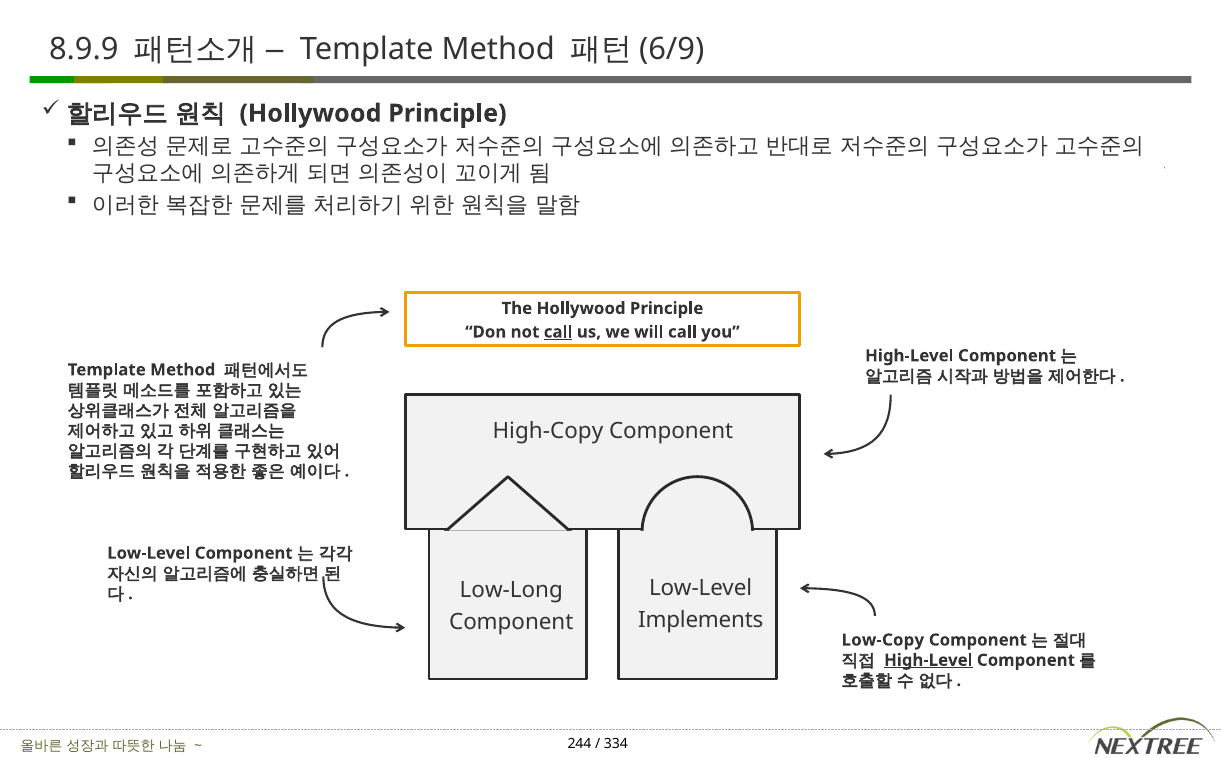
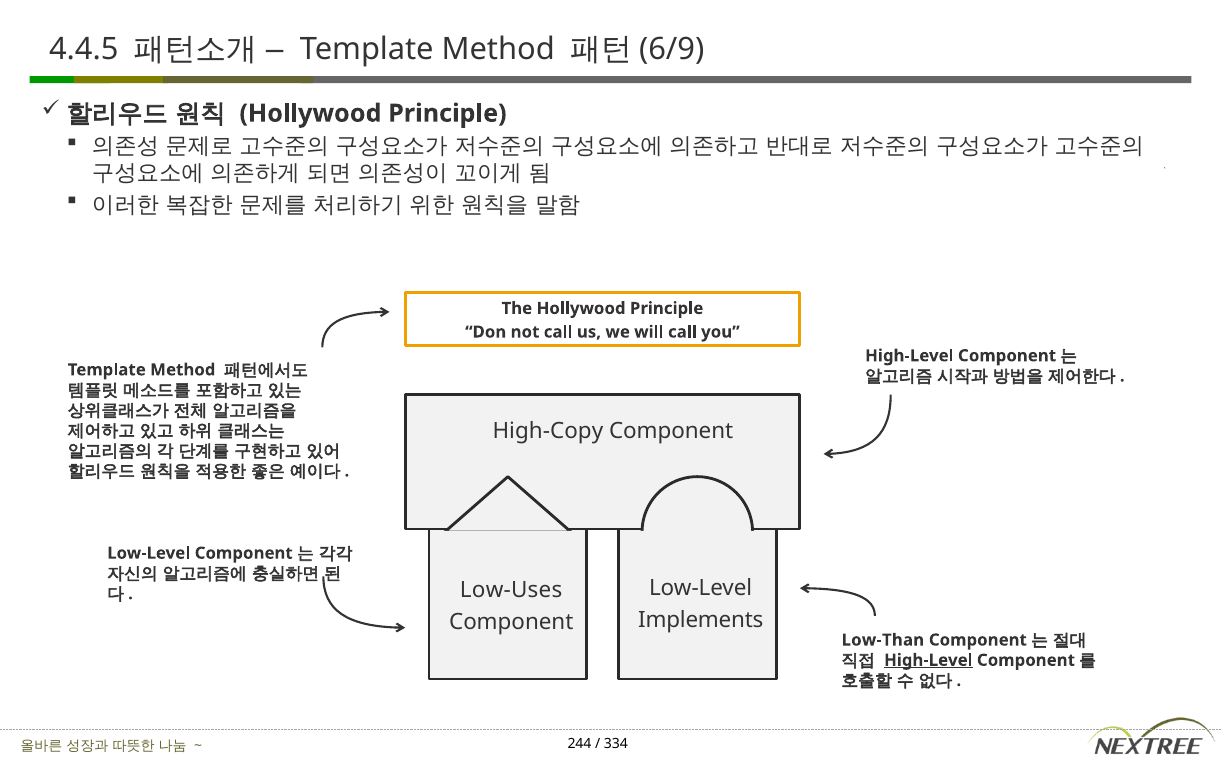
8.9.9: 8.9.9 -> 4.4.5
call at (558, 332) underline: present -> none
Low-Long: Low-Long -> Low-Uses
Low-Copy: Low-Copy -> Low-Than
